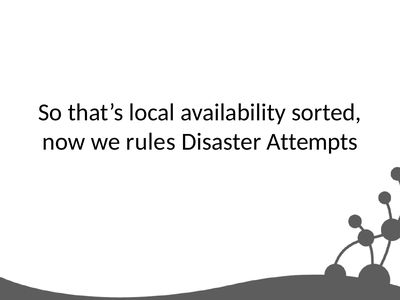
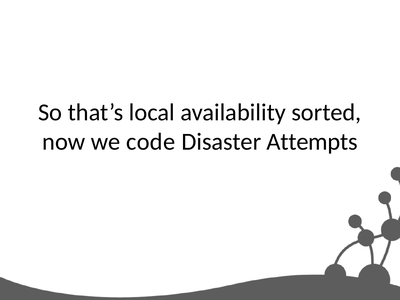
rules: rules -> code
